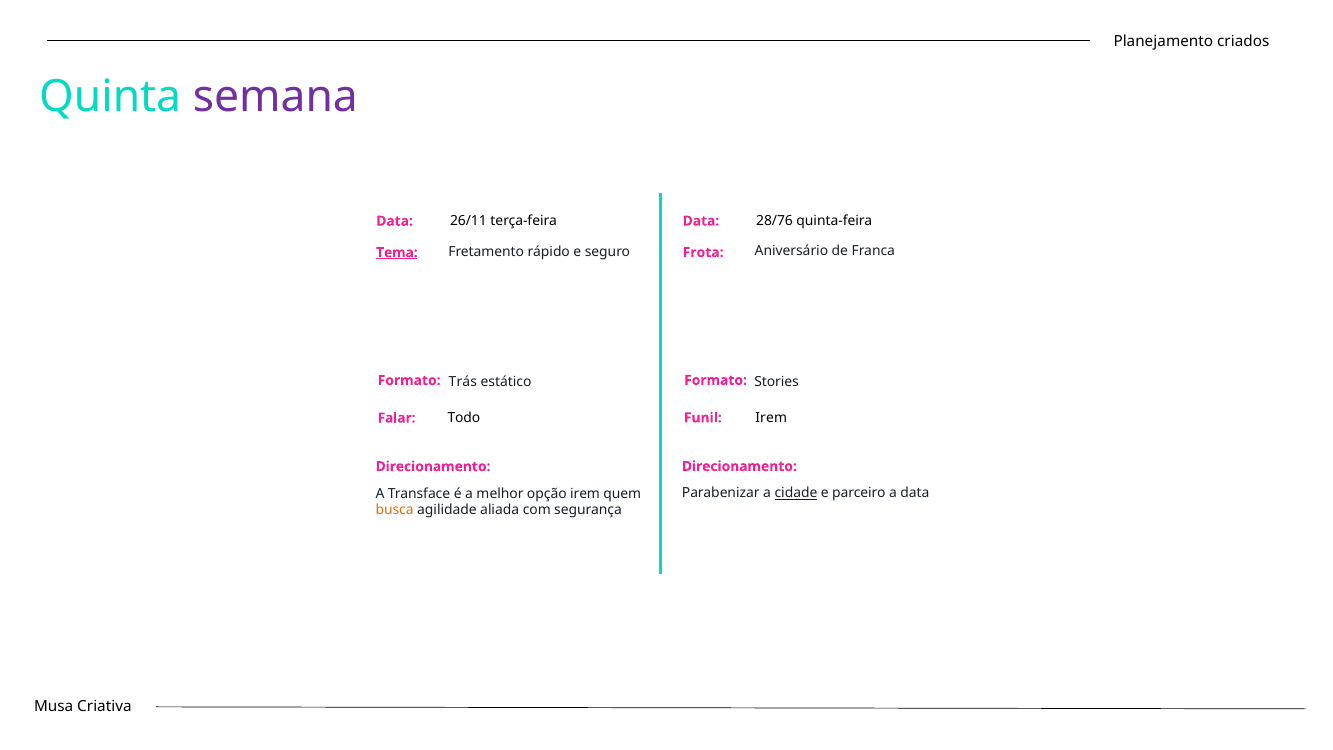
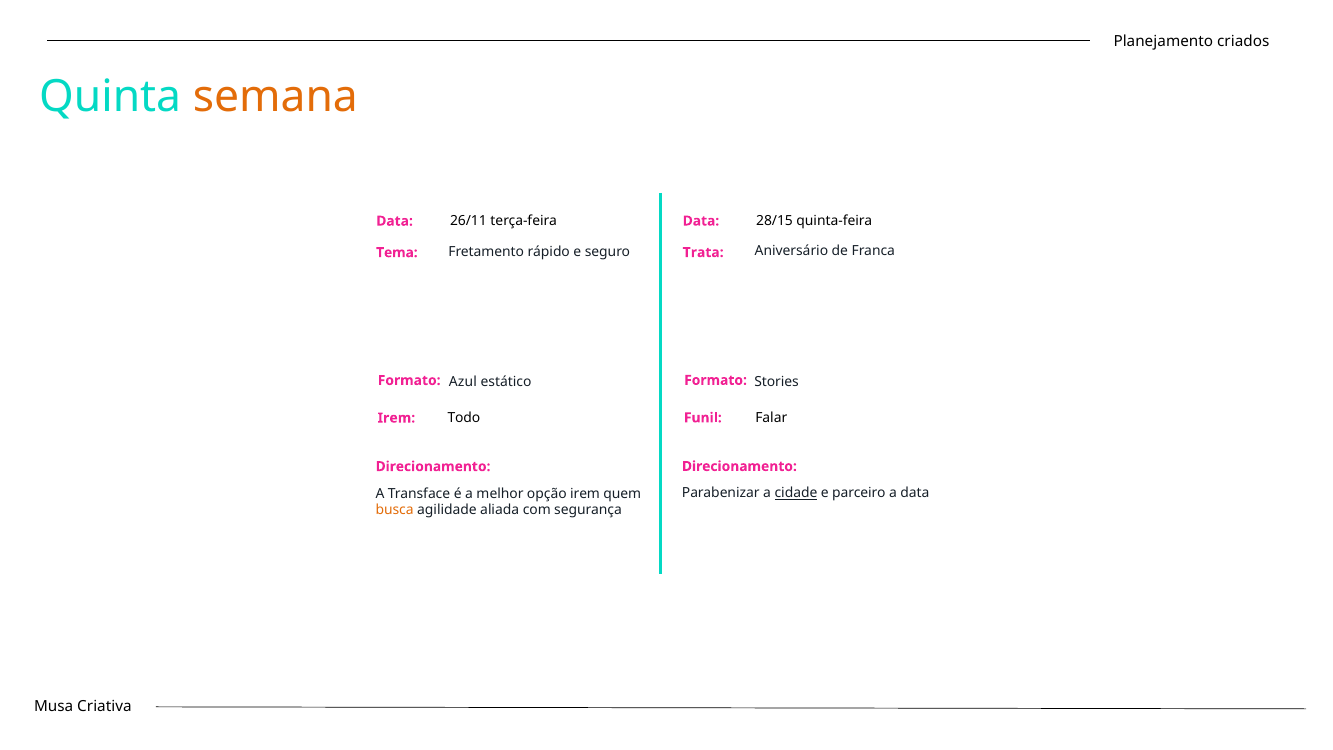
semana colour: purple -> orange
28/76: 28/76 -> 28/15
Frota: Frota -> Trata
Tema underline: present -> none
Trás: Trás -> Azul
Irem at (771, 418): Irem -> Falar
Falar at (397, 418): Falar -> Irem
